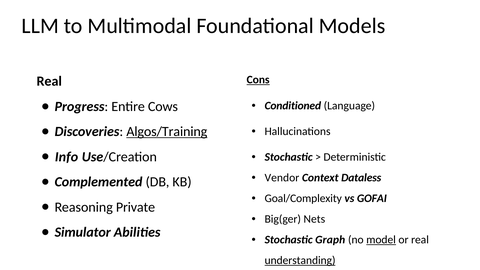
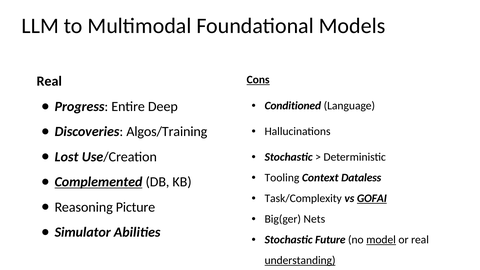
Cows: Cows -> Deep
Algos/Training underline: present -> none
Info: Info -> Lost
Vendor: Vendor -> Tooling
Complemented underline: none -> present
Goal/Complexity: Goal/Complexity -> Task/Complexity
GOFAI underline: none -> present
Private: Private -> Picture
Graph: Graph -> Future
